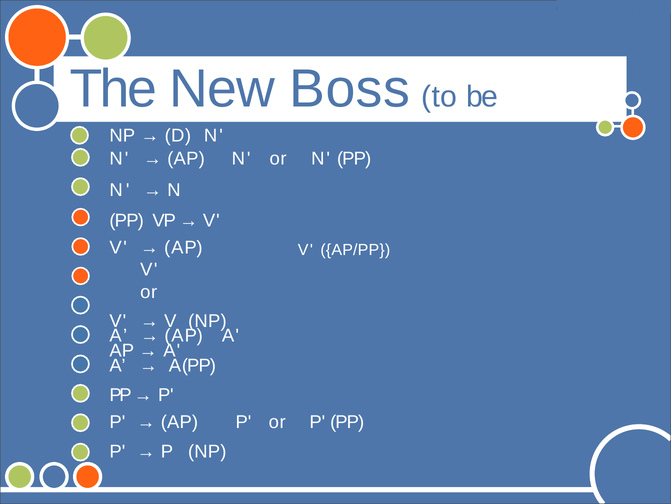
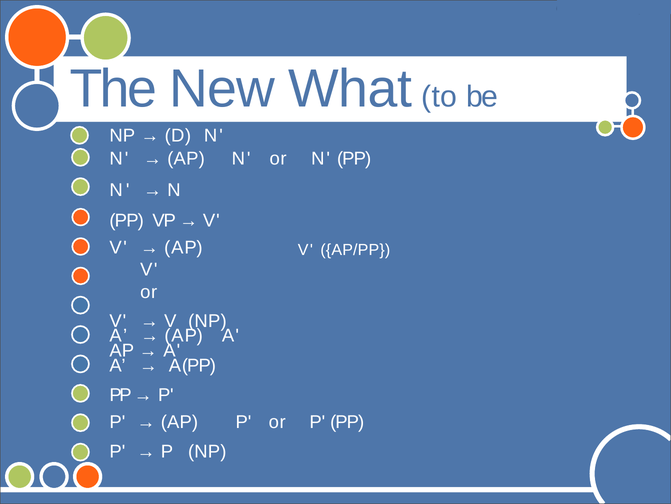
Boss: Boss -> What
